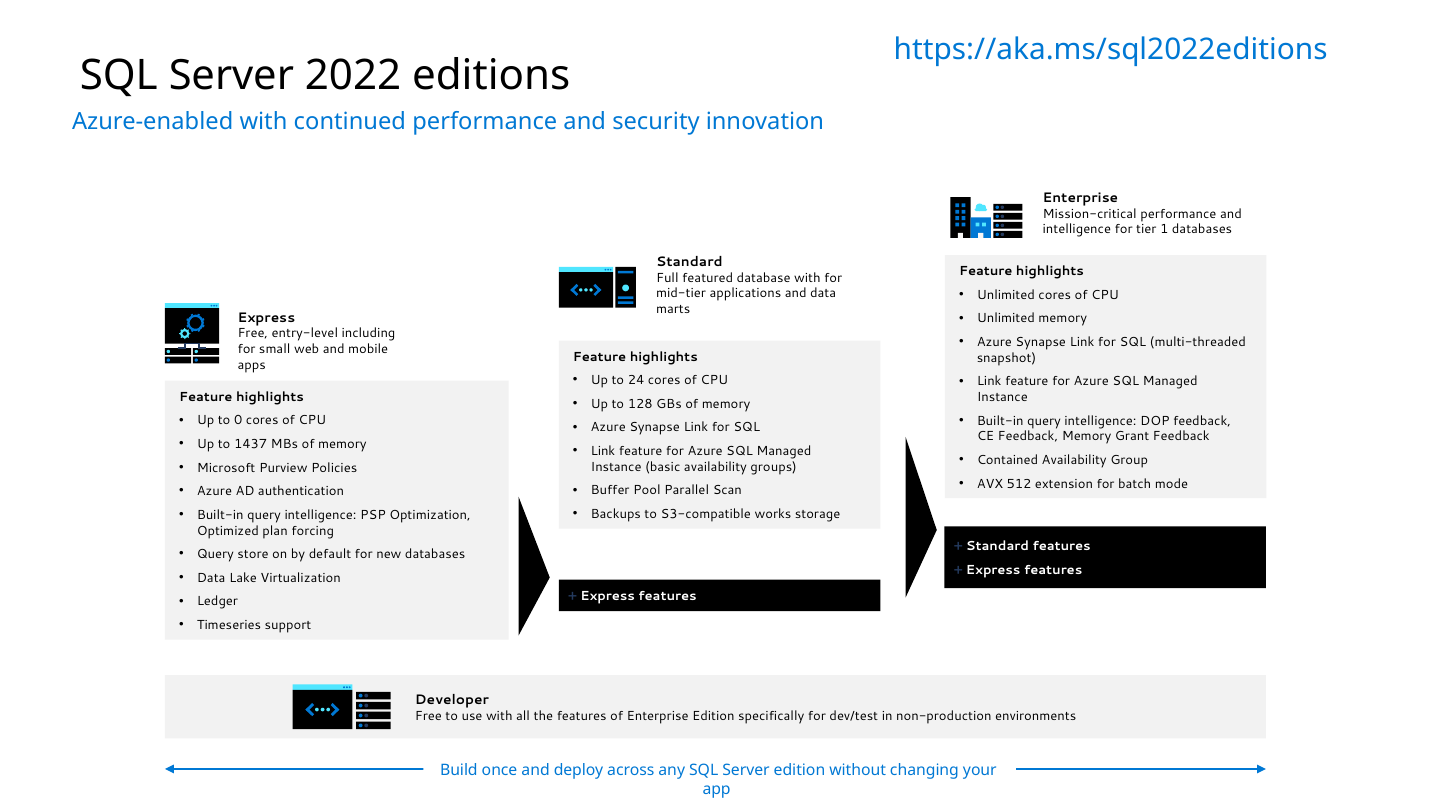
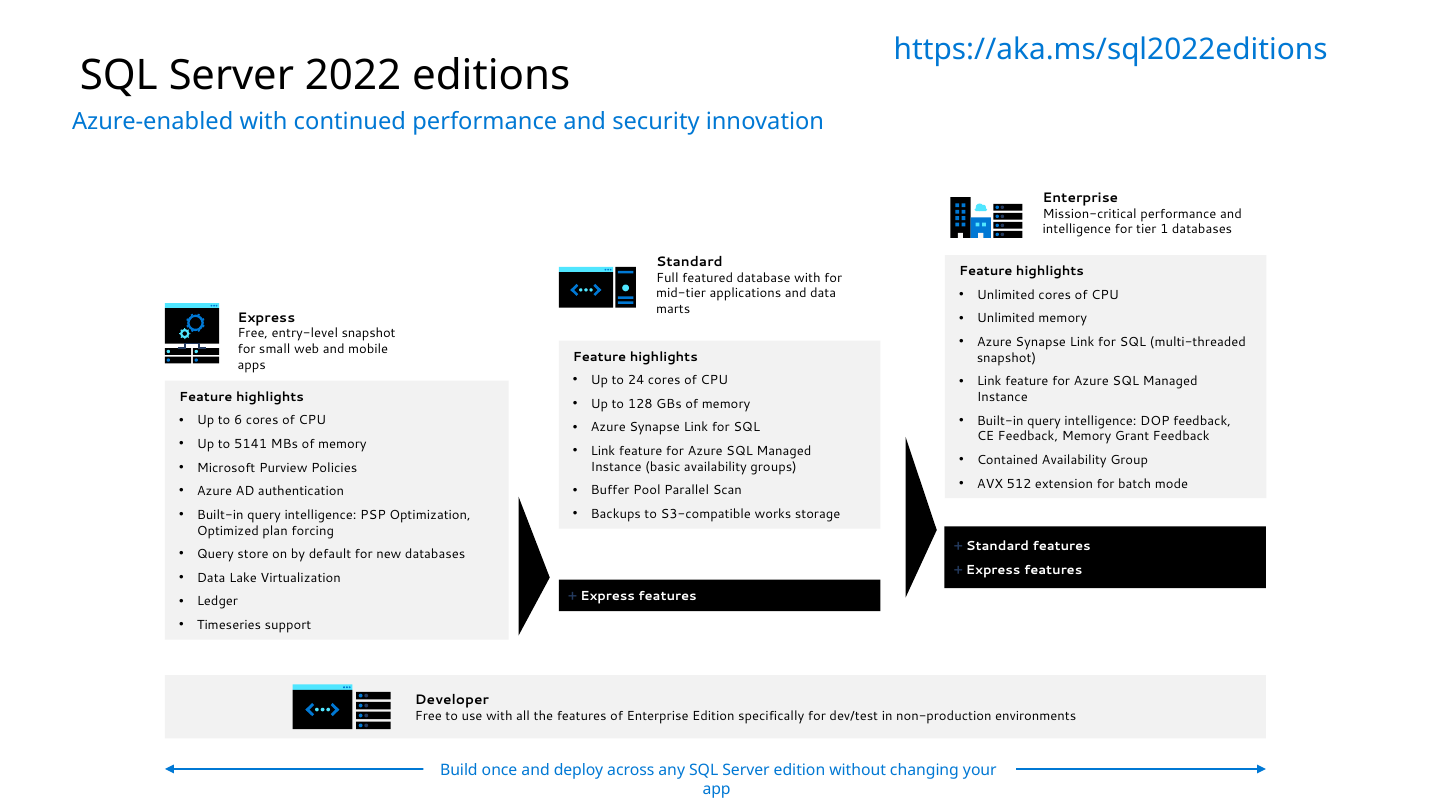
entry-level including: including -> snapshot
0: 0 -> 6
1437: 1437 -> 5141
